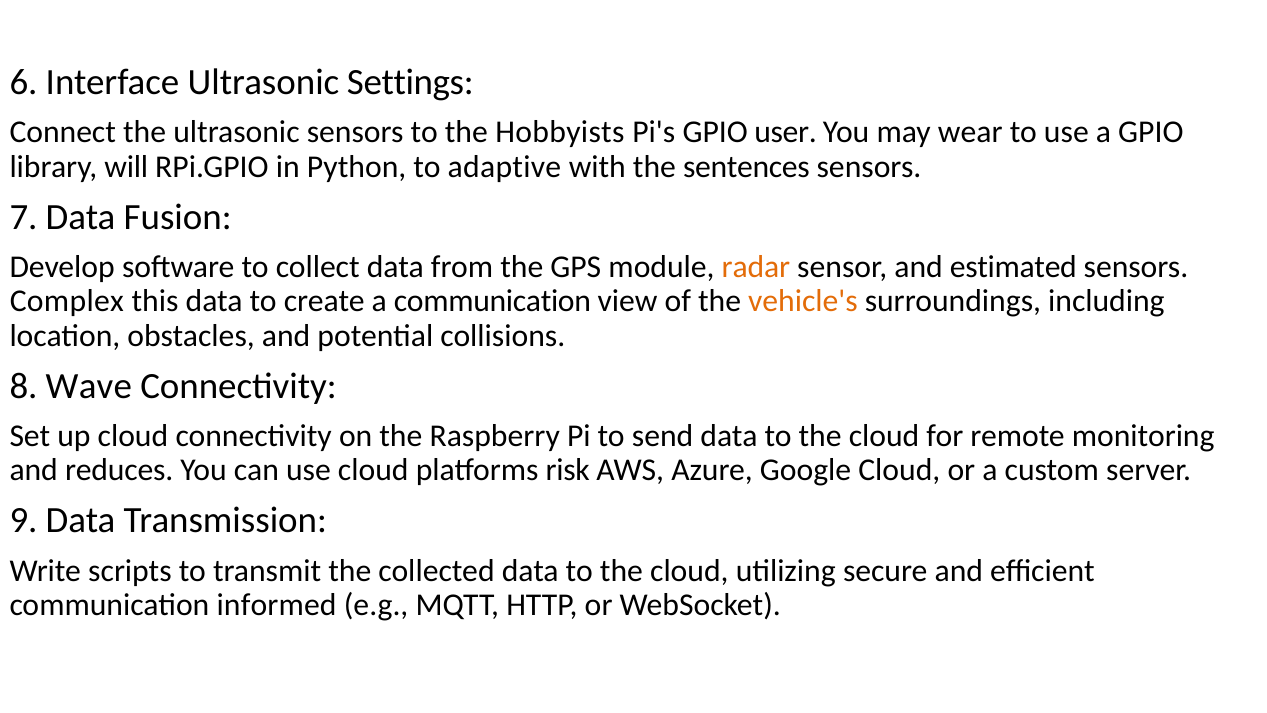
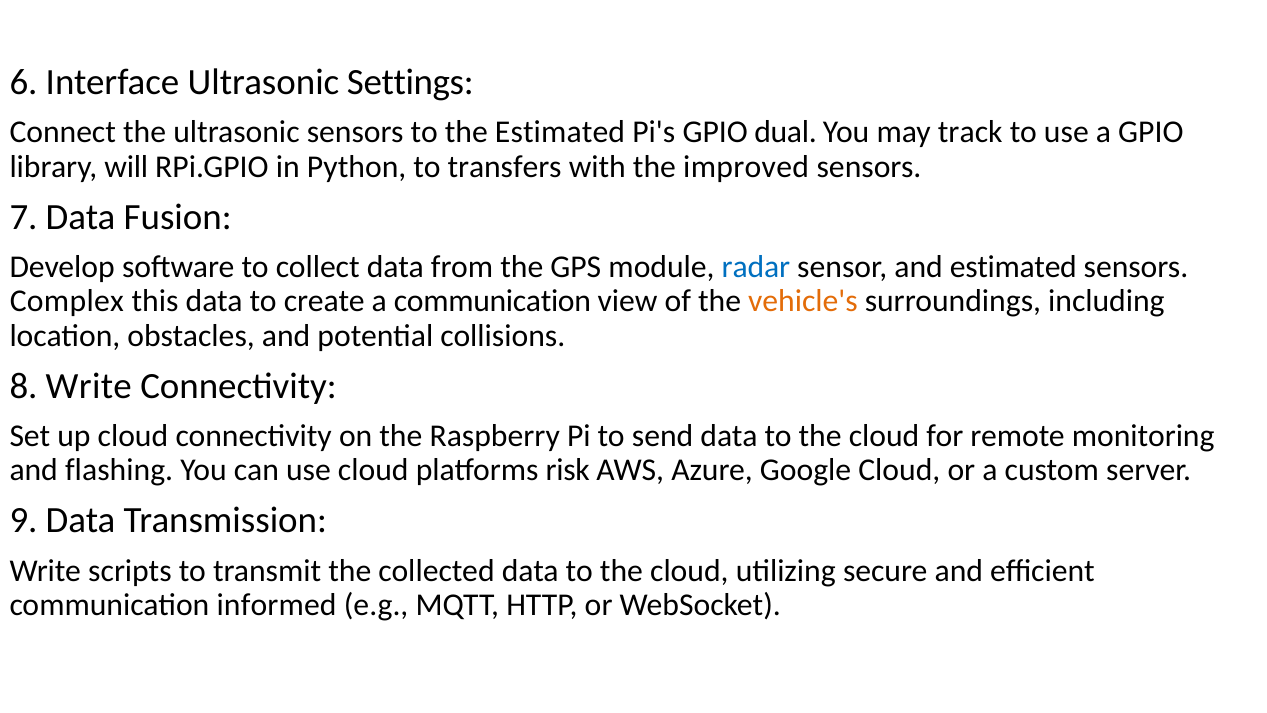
the Hobbyists: Hobbyists -> Estimated
user: user -> dual
wear: wear -> track
adaptive: adaptive -> transfers
sentences: sentences -> improved
radar colour: orange -> blue
8 Wave: Wave -> Write
reduces: reduces -> flashing
